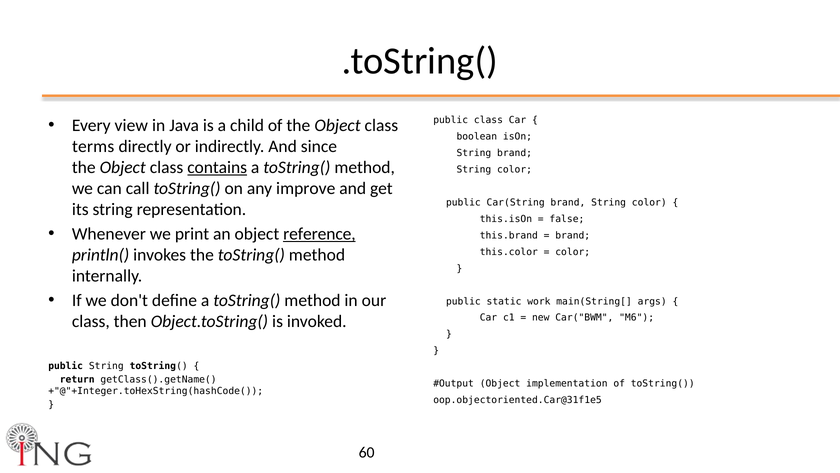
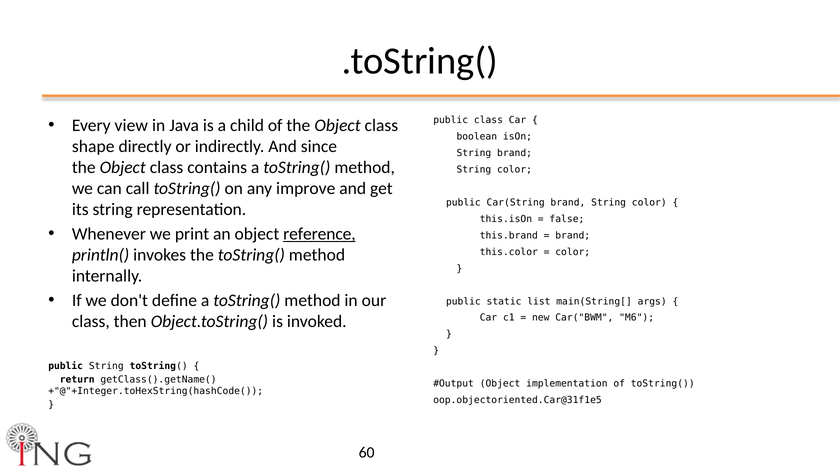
terms: terms -> shape
contains underline: present -> none
work: work -> list
